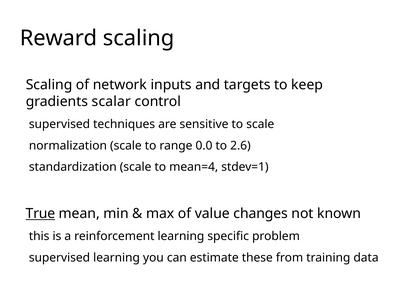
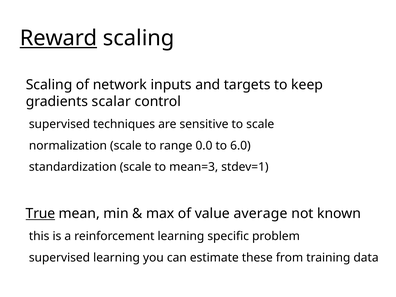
Reward underline: none -> present
2.6: 2.6 -> 6.0
mean=4: mean=4 -> mean=3
changes: changes -> average
